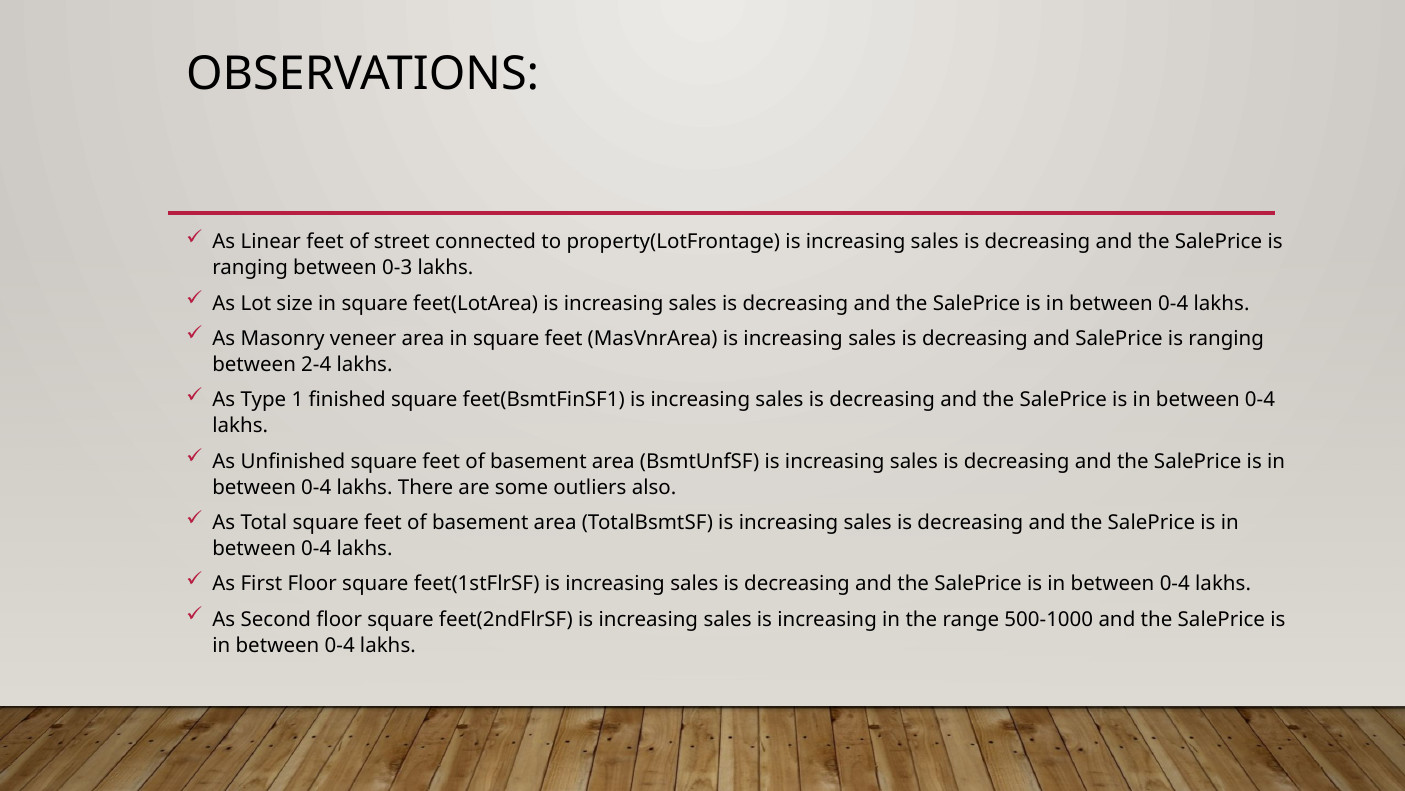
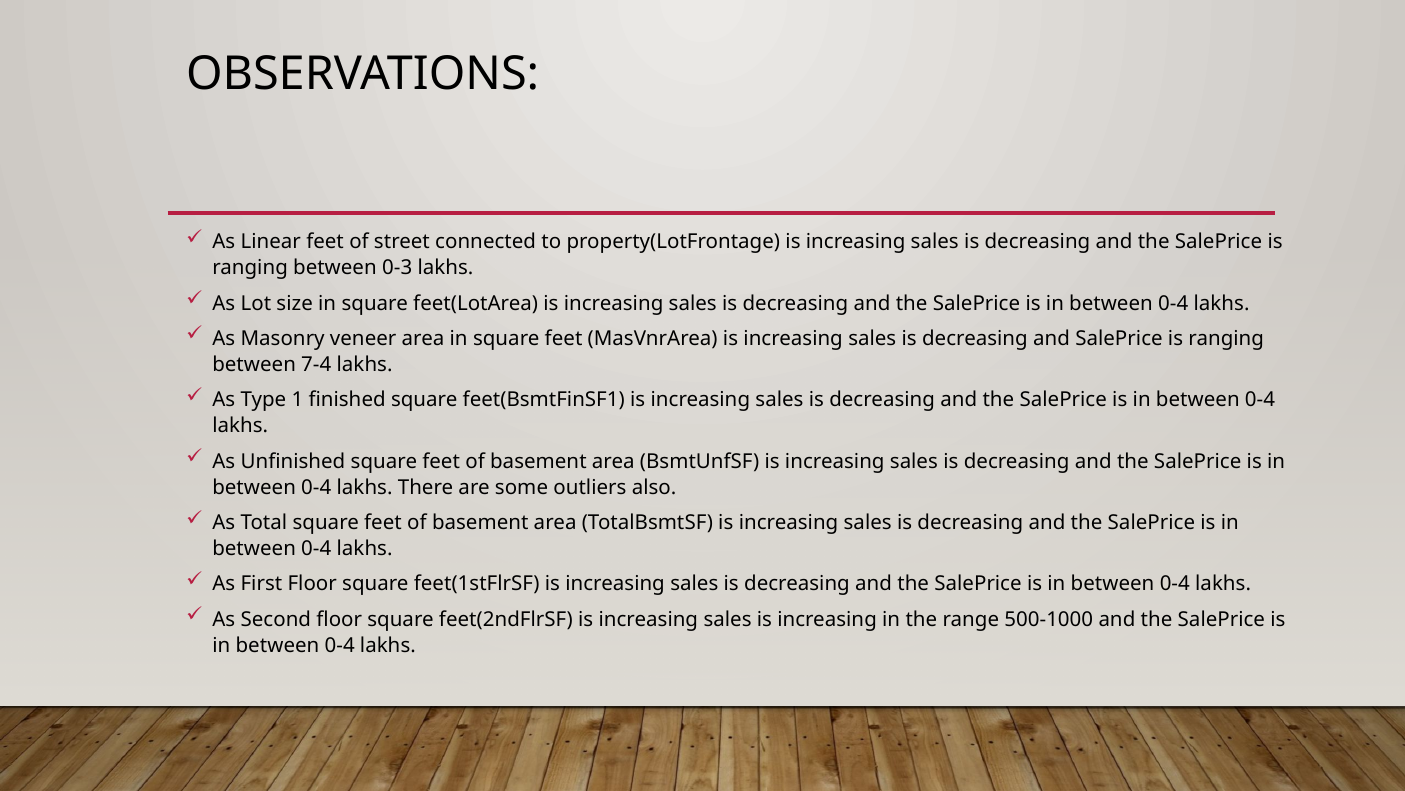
2-4: 2-4 -> 7-4
